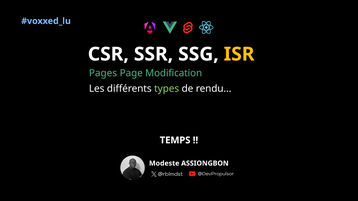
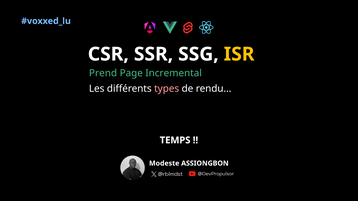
Pages: Pages -> Prend
Modification: Modification -> Incremental
types colour: light green -> pink
